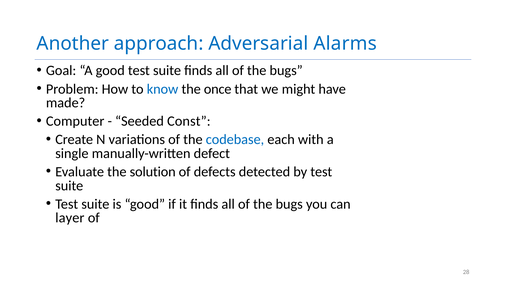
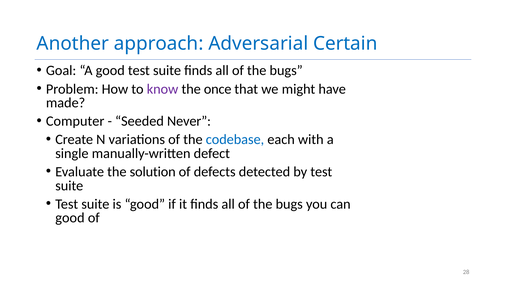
Alarms: Alarms -> Certain
know colour: blue -> purple
Const: Const -> Never
layer at (70, 218): layer -> good
